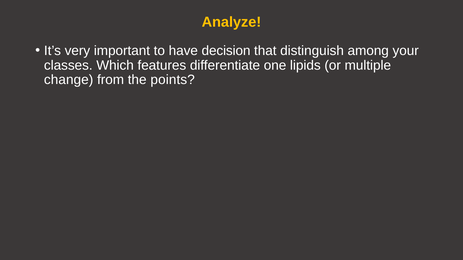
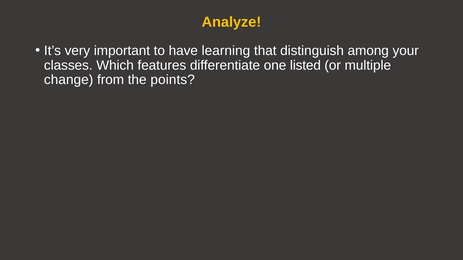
decision: decision -> learning
lipids: lipids -> listed
